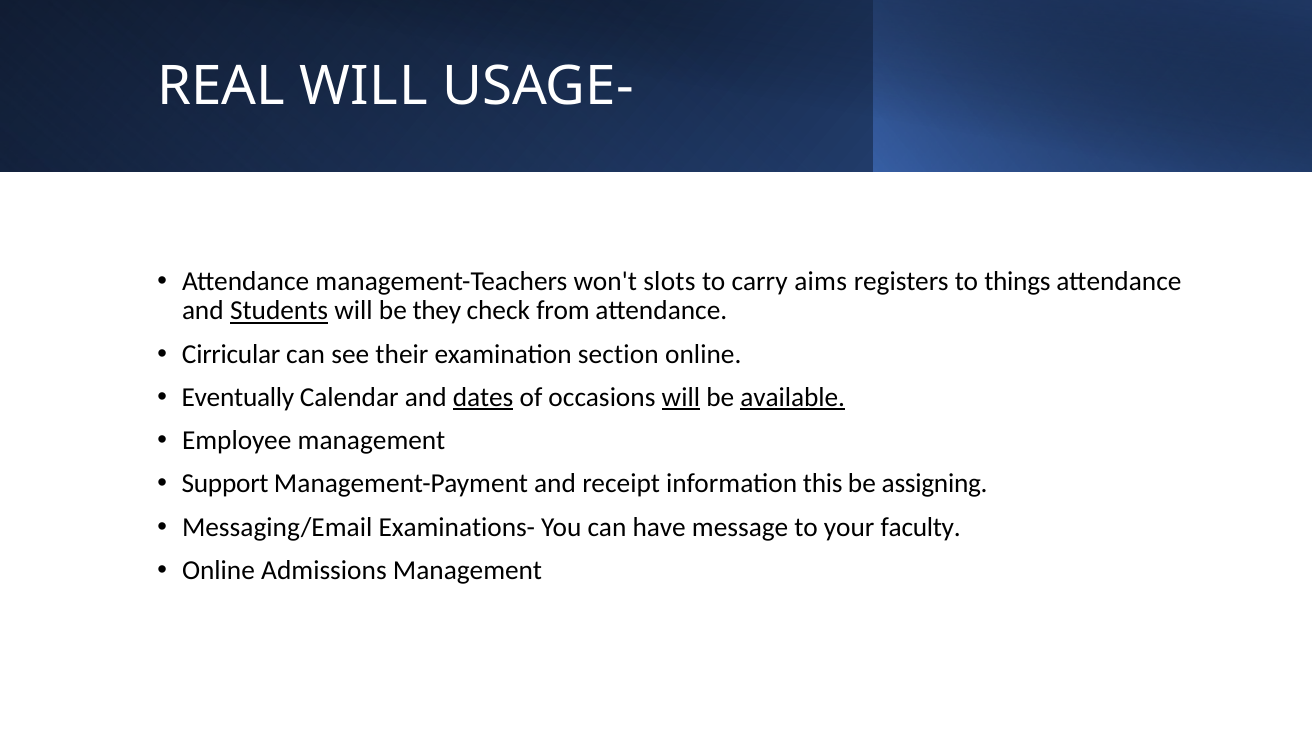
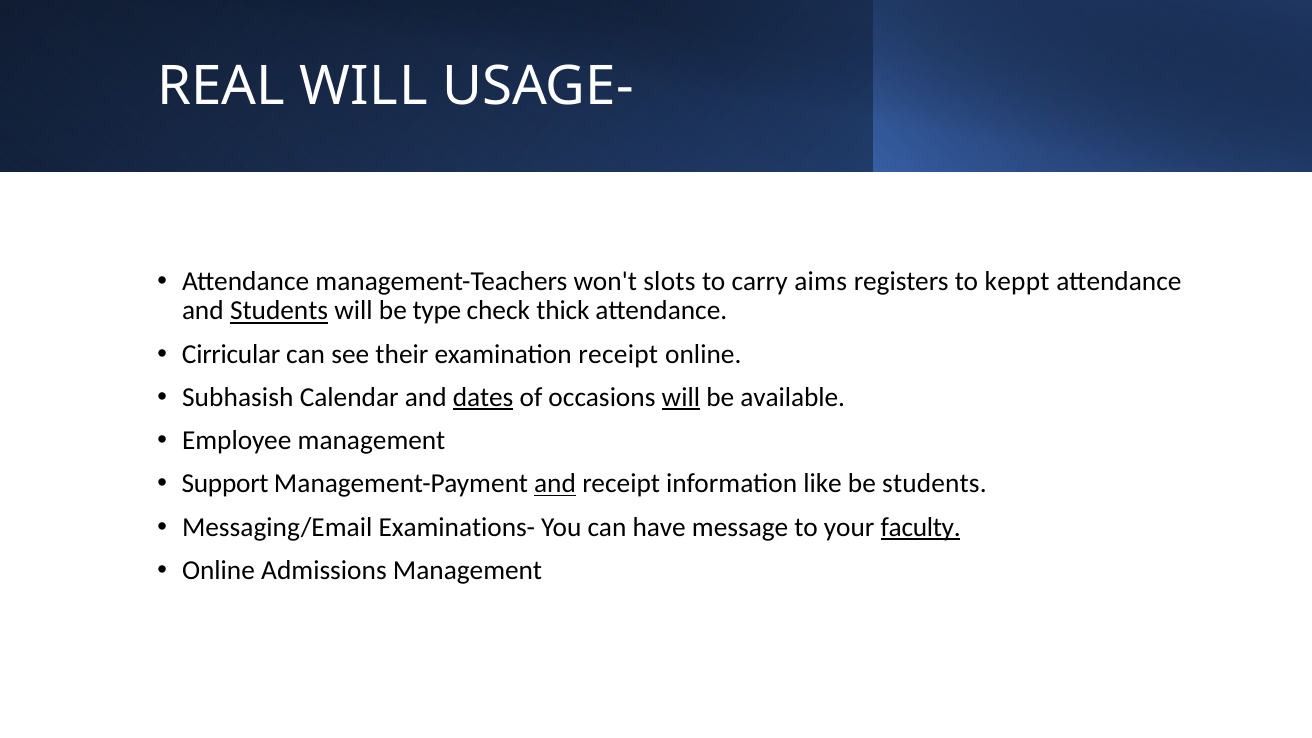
things: things -> keppt
they: they -> type
from: from -> thick
examination section: section -> receipt
Eventually: Eventually -> Subhasish
available underline: present -> none
and at (555, 484) underline: none -> present
this: this -> like
be assigning: assigning -> students
faculty underline: none -> present
